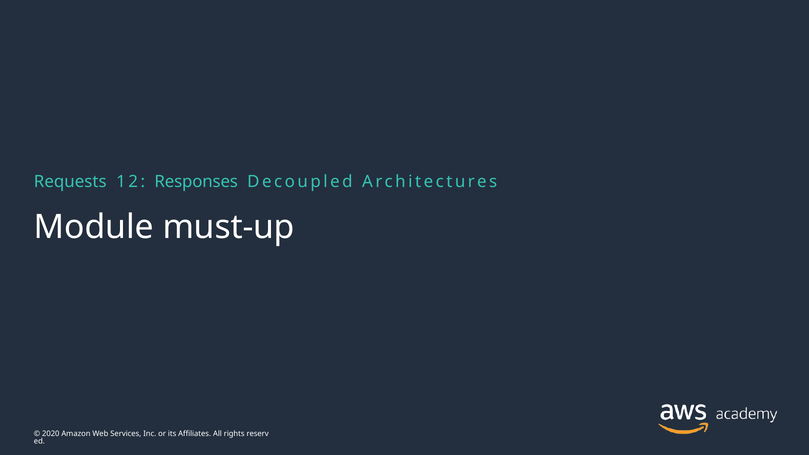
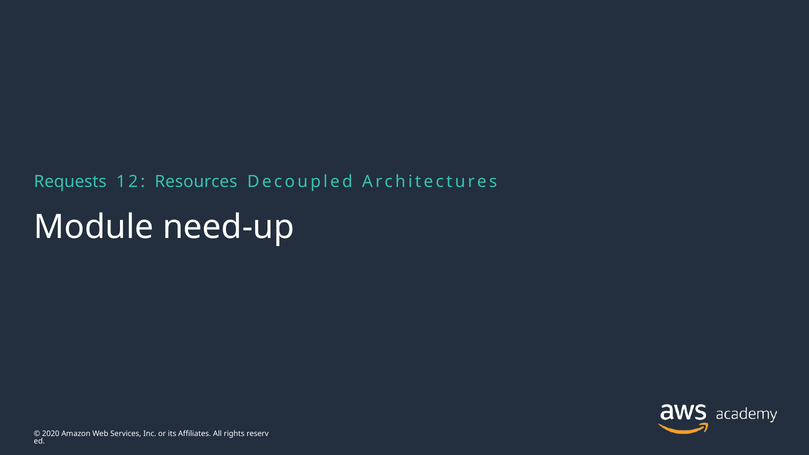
Responses: Responses -> Resources
must-up: must-up -> need-up
